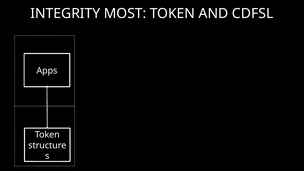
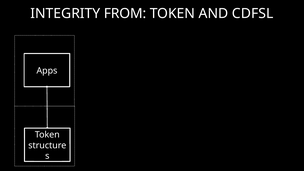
MOST: MOST -> FROM
